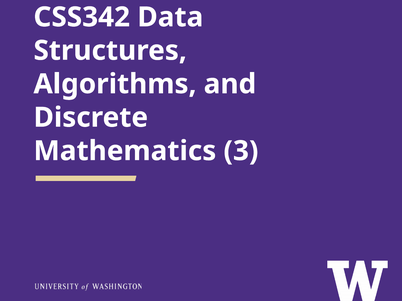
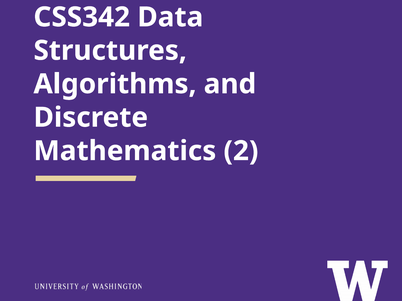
3: 3 -> 2
